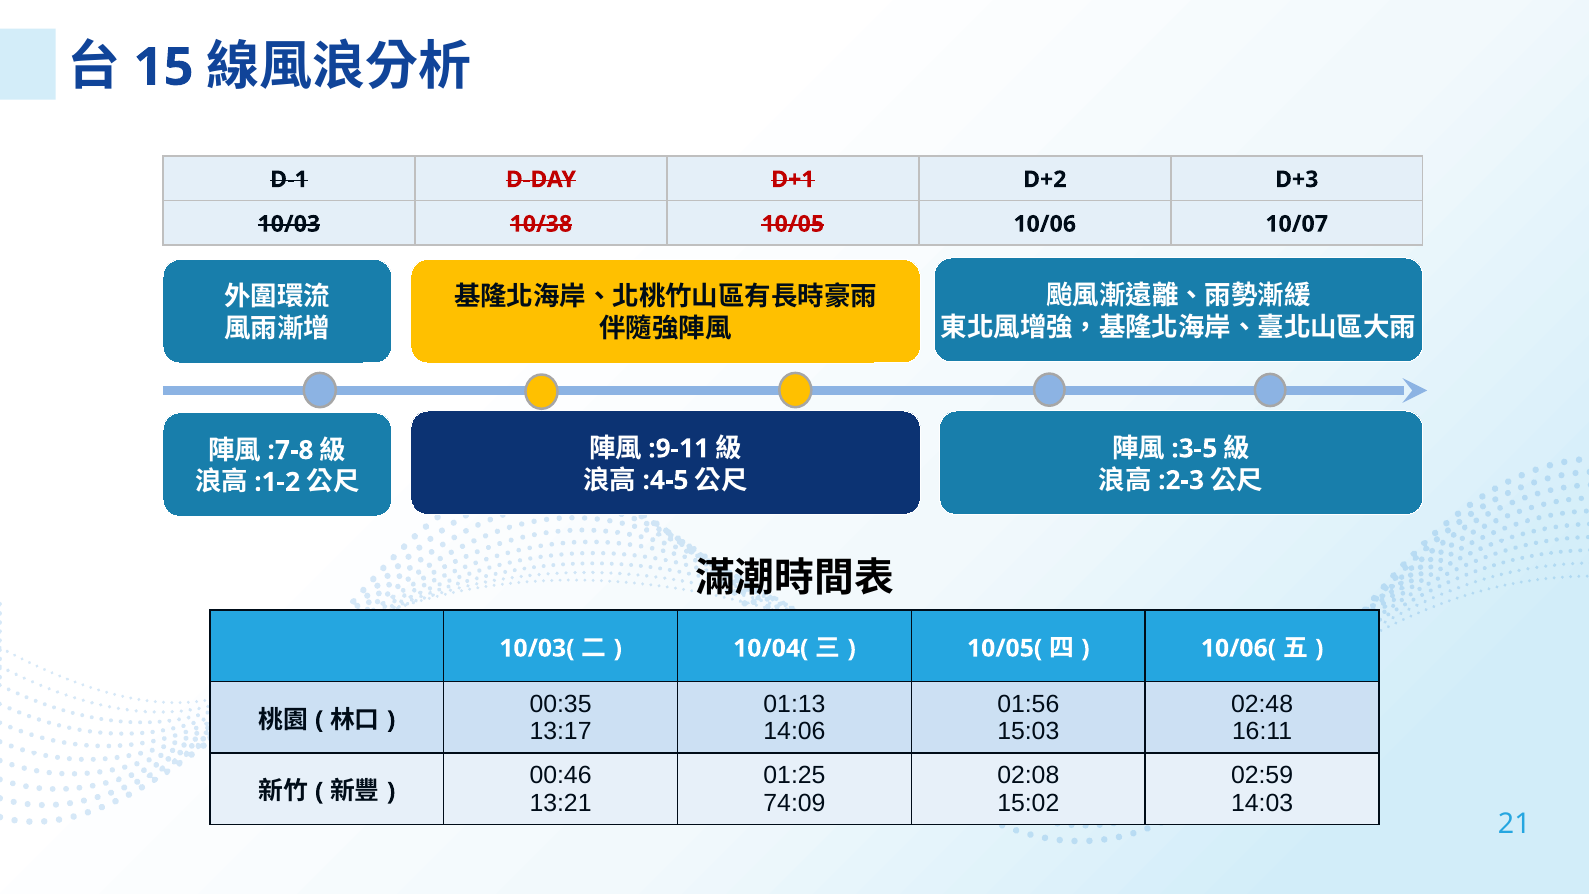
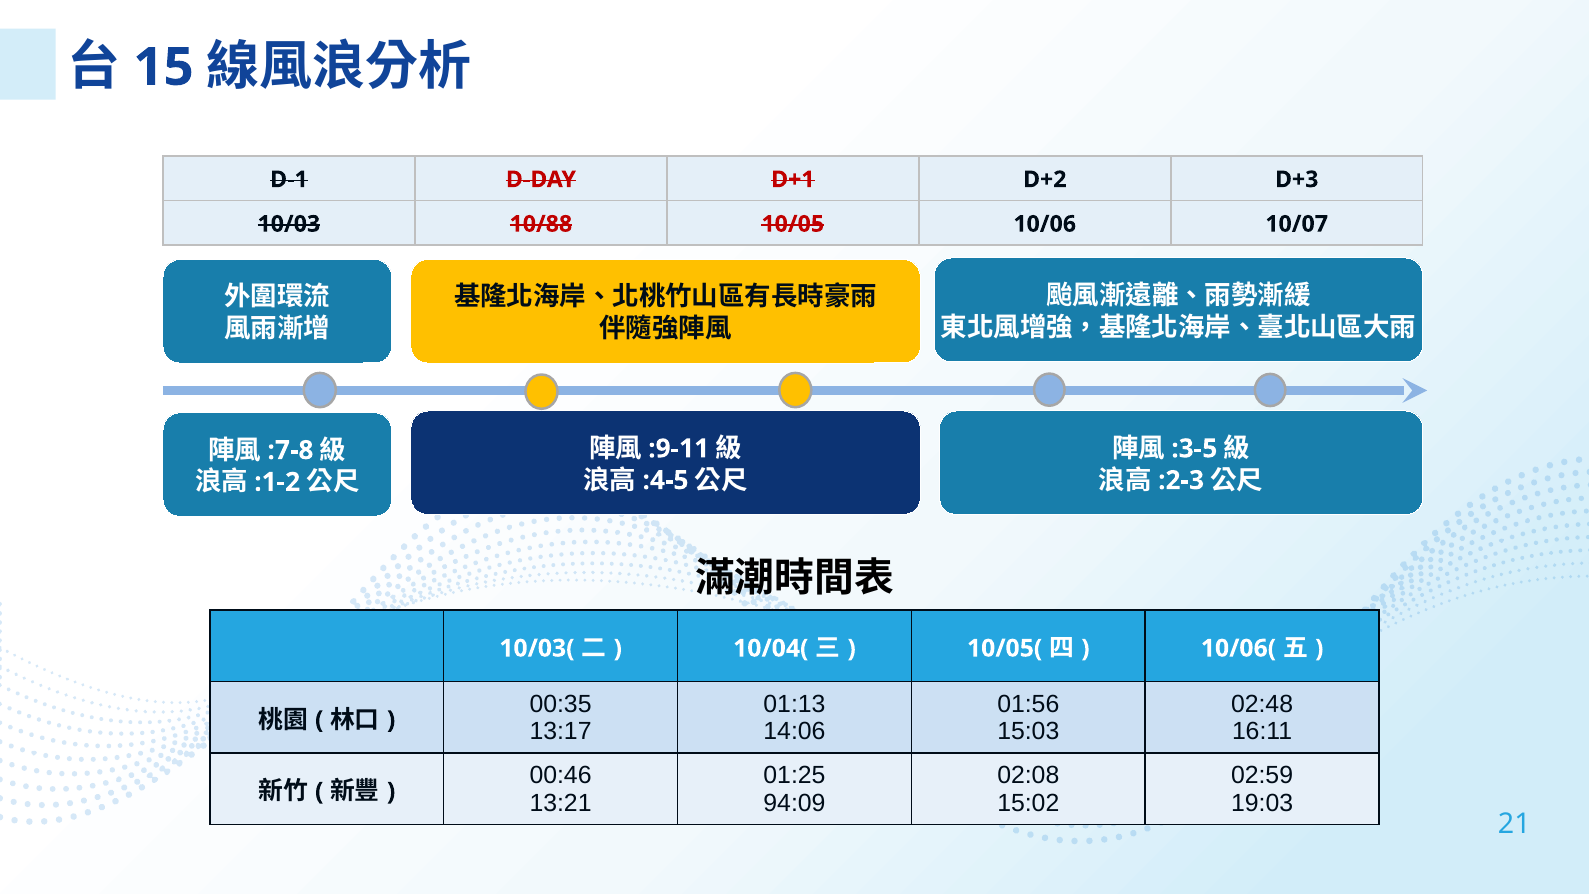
10/38: 10/38 -> 10/88
74:09: 74:09 -> 94:09
14:03: 14:03 -> 19:03
